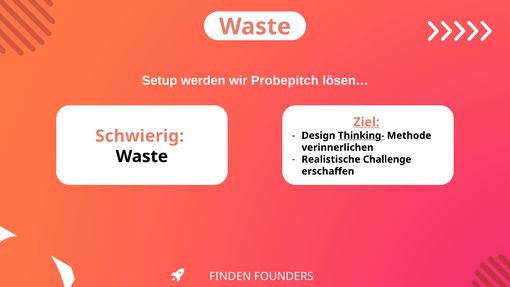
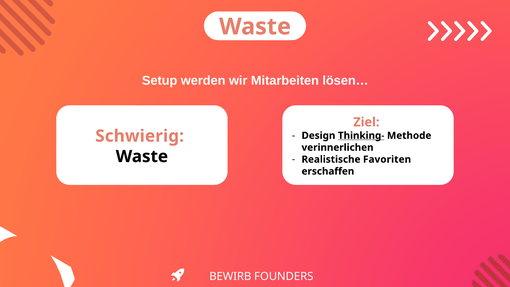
Probepitch: Probepitch -> Mitarbeiten
Ziel underline: present -> none
Challenge: Challenge -> Favoriten
FINDEN: FINDEN -> BEWIRB
